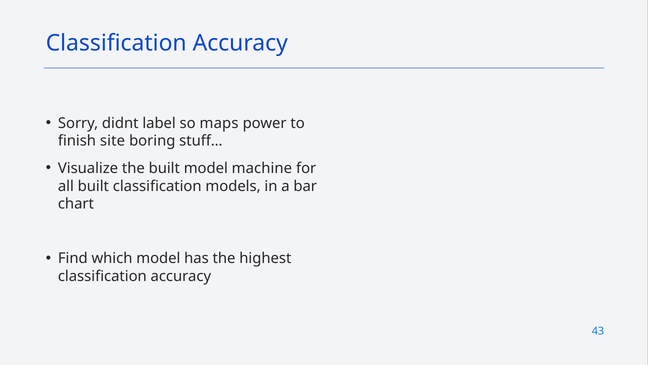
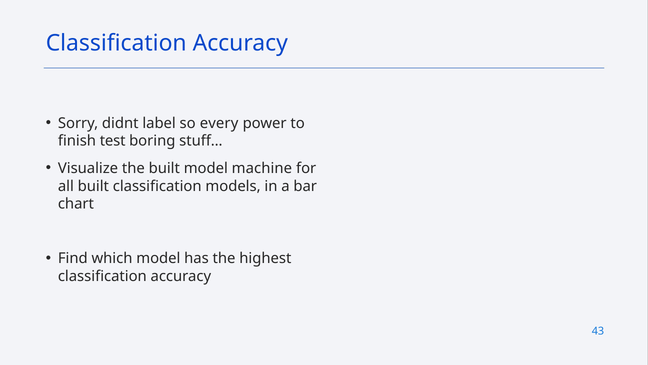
maps: maps -> every
site: site -> test
